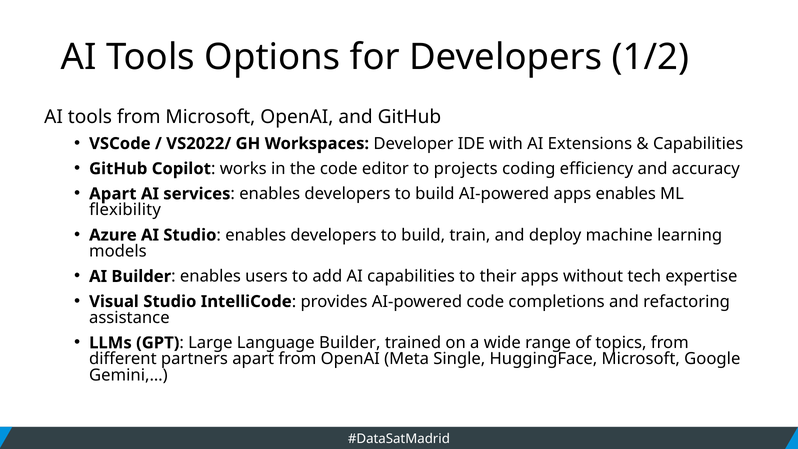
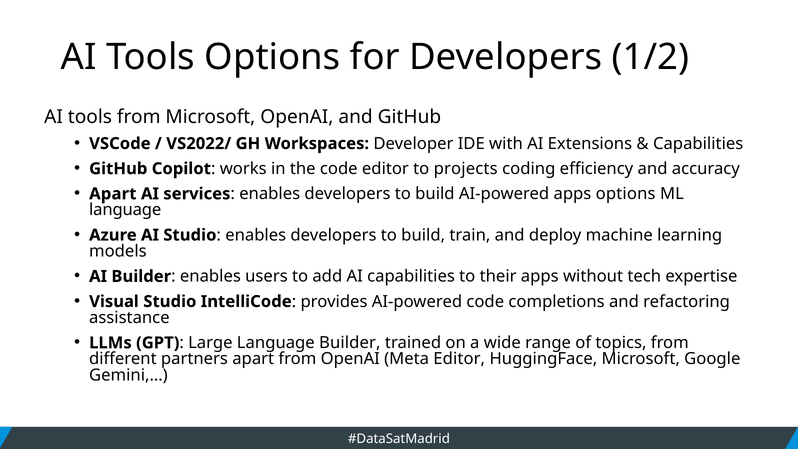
apps enables: enables -> options
flexibility at (125, 210): flexibility -> language
Meta Single: Single -> Editor
